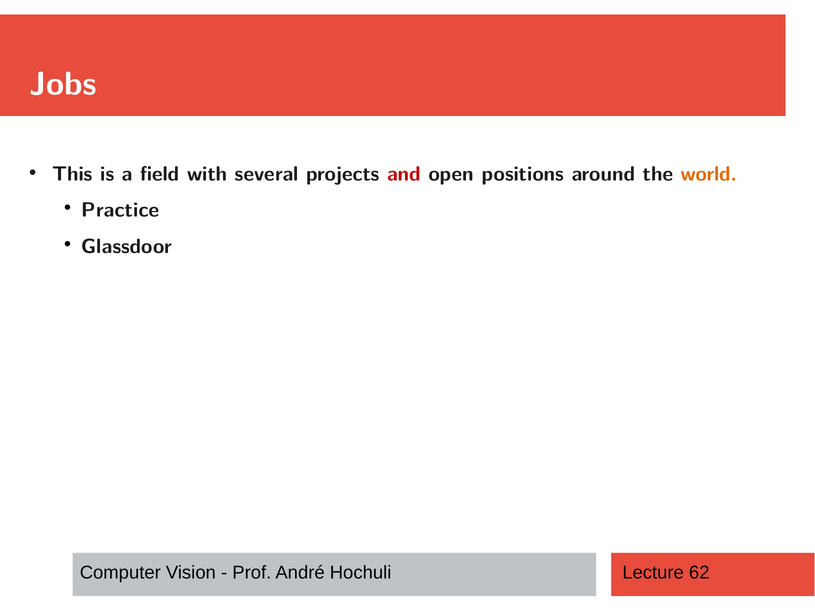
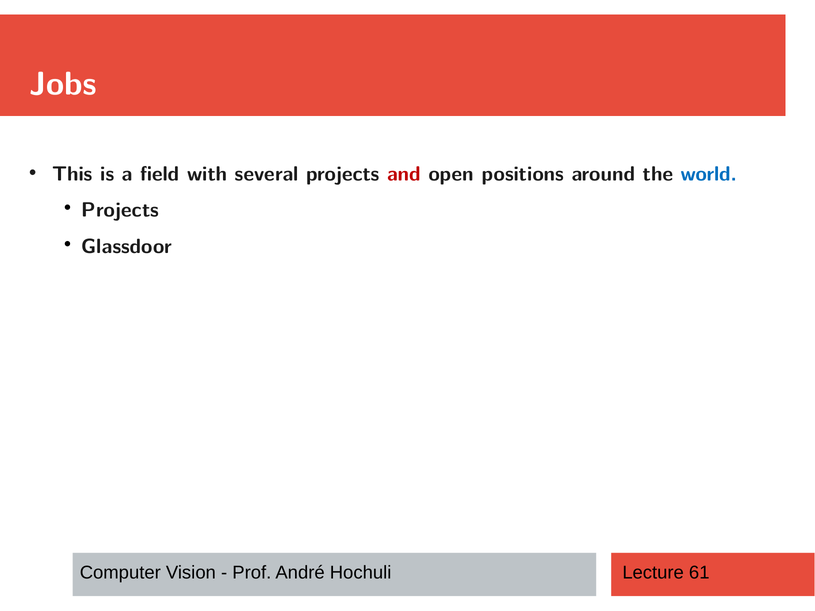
world colour: orange -> blue
Practice at (120, 210): Practice -> Projects
62: 62 -> 61
